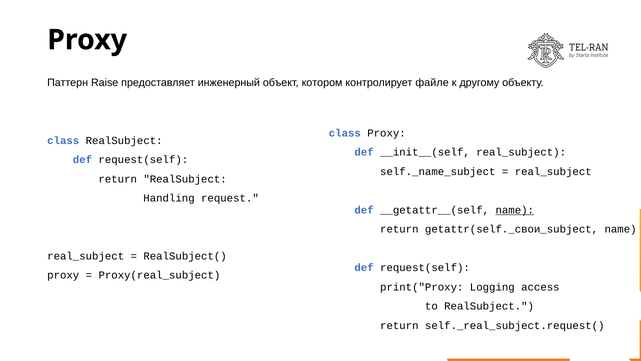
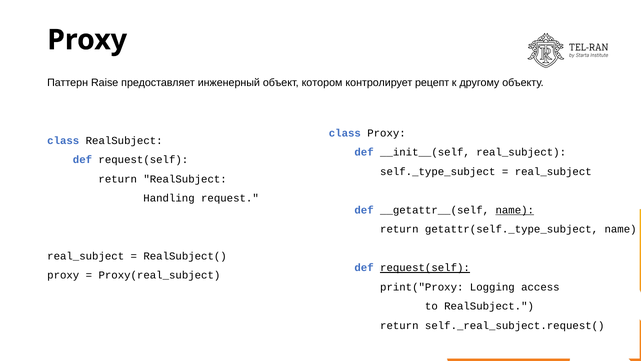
файле: файле -> рецепт
self._name_subject: self._name_subject -> self._type_subject
getattr(self._свои_subject: getattr(self._свои_subject -> getattr(self._type_subject
request(self at (425, 268) underline: none -> present
